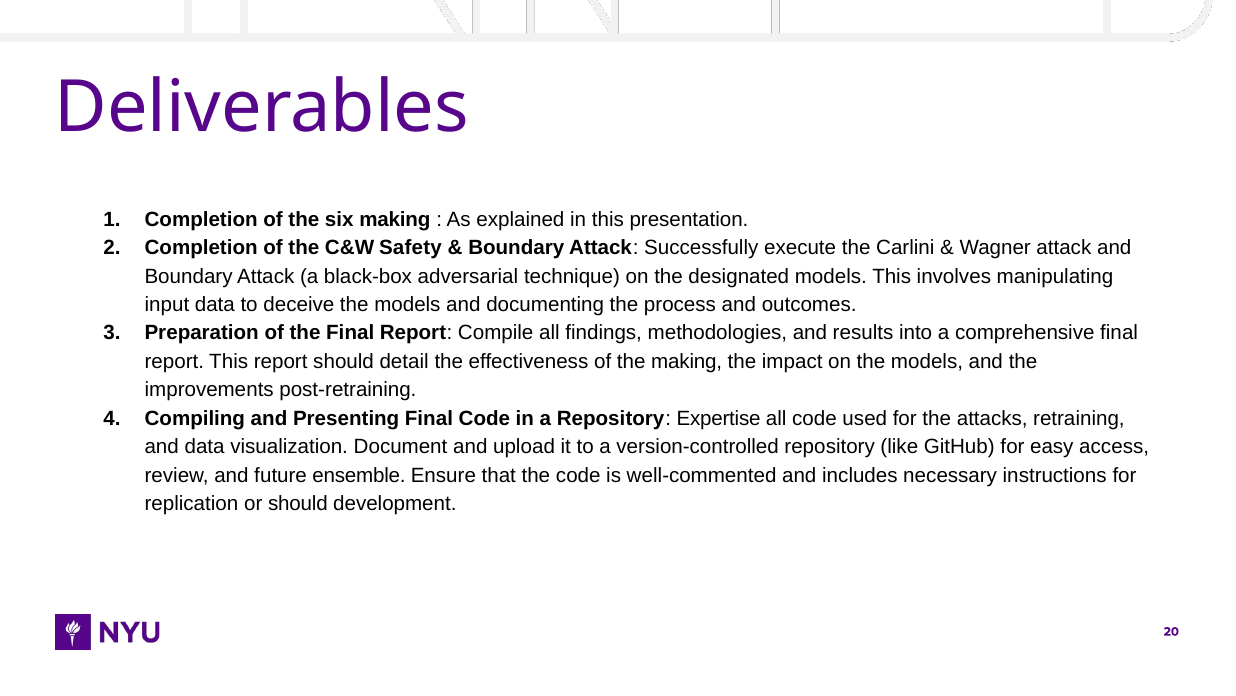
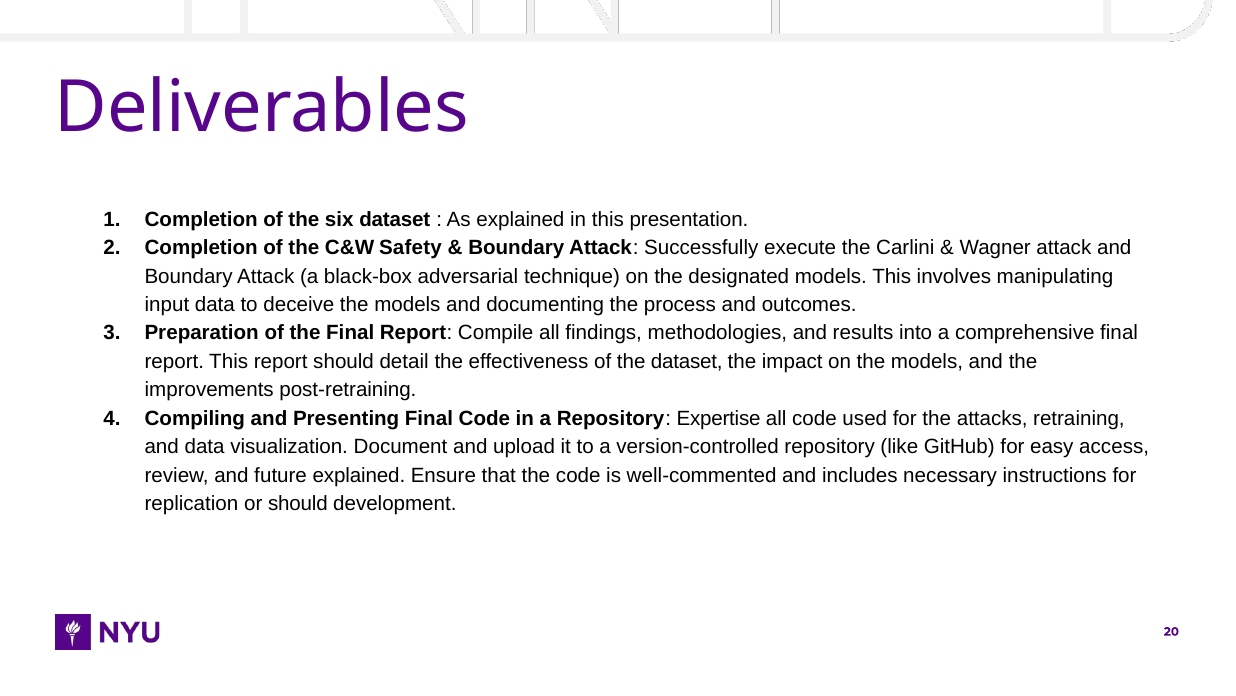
six making: making -> dataset
the making: making -> dataset
future ensemble: ensemble -> explained
